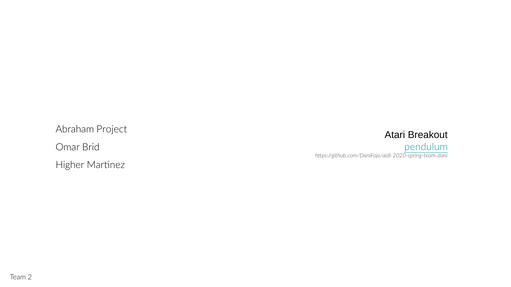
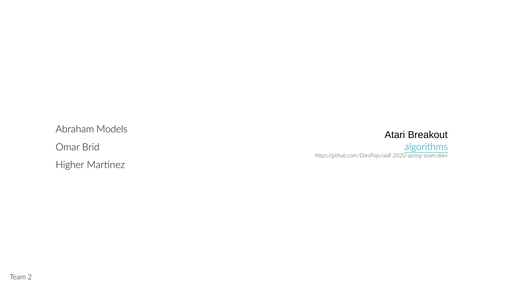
Project: Project -> Models
pendulum: pendulum -> algorithms
